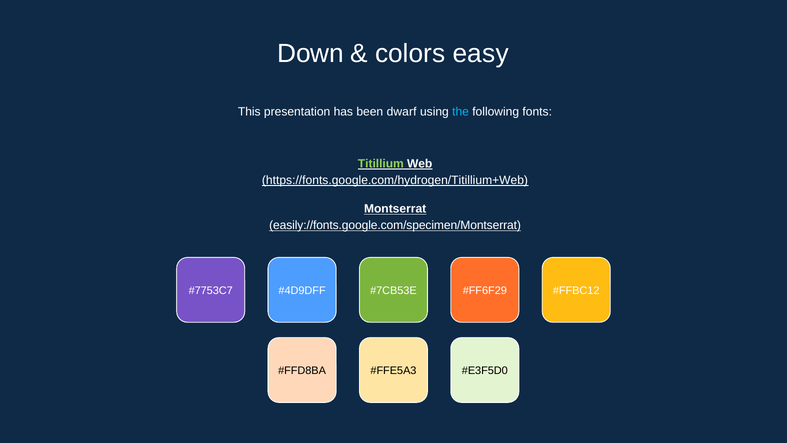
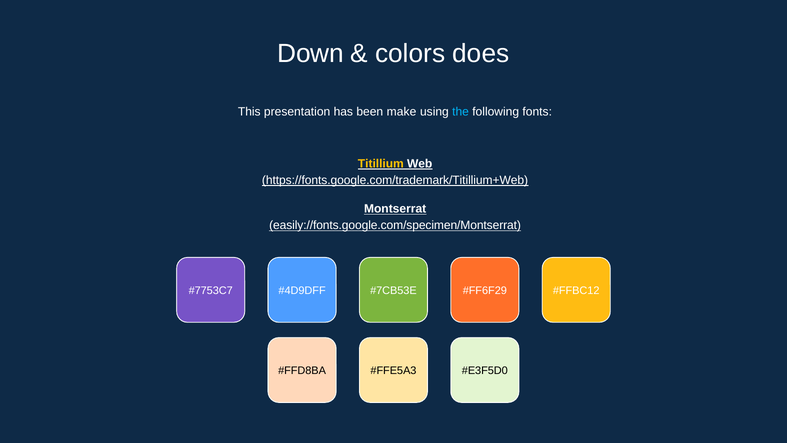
easy: easy -> does
dwarf: dwarf -> make
Titillium colour: light green -> yellow
https://fonts.google.com/hydrogen/Titillium+Web: https://fonts.google.com/hydrogen/Titillium+Web -> https://fonts.google.com/trademark/Titillium+Web
